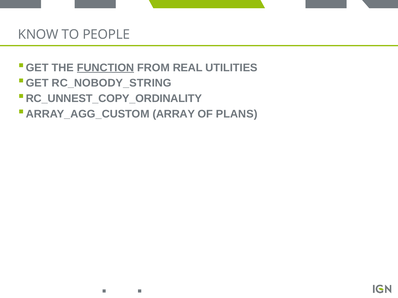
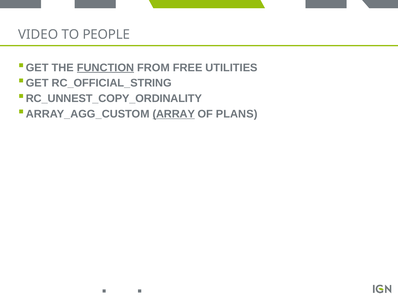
KNOW: KNOW -> VIDEO
REAL: REAL -> FREE
RC_NOBODY_STRING: RC_NOBODY_STRING -> RC_OFFICIAL_STRING
ARRAY underline: none -> present
